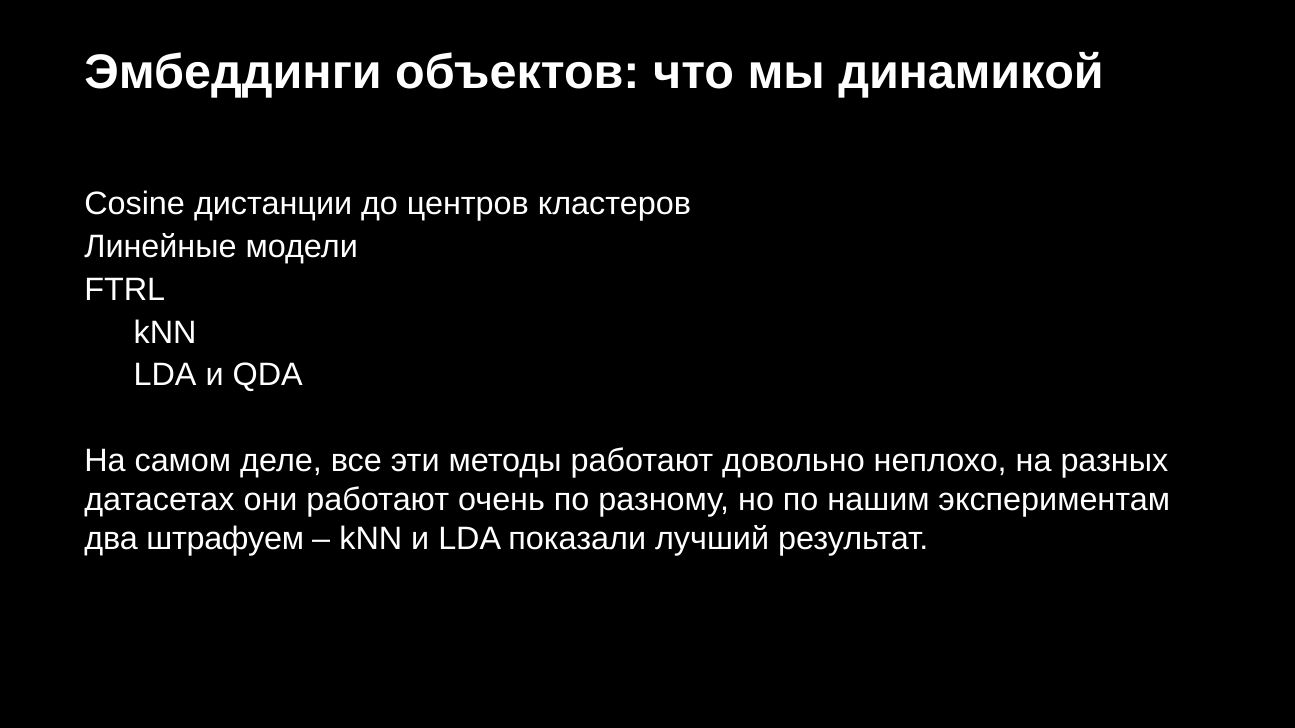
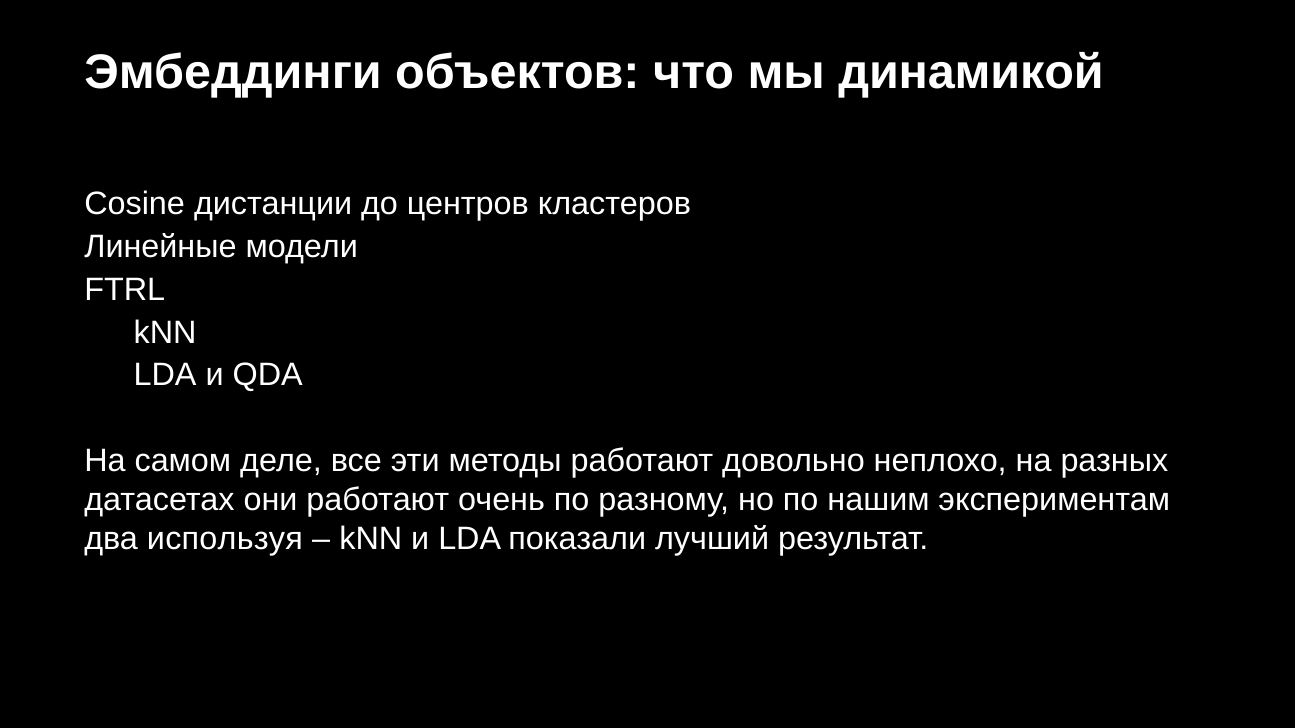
штрафуем: штрафуем -> используя
